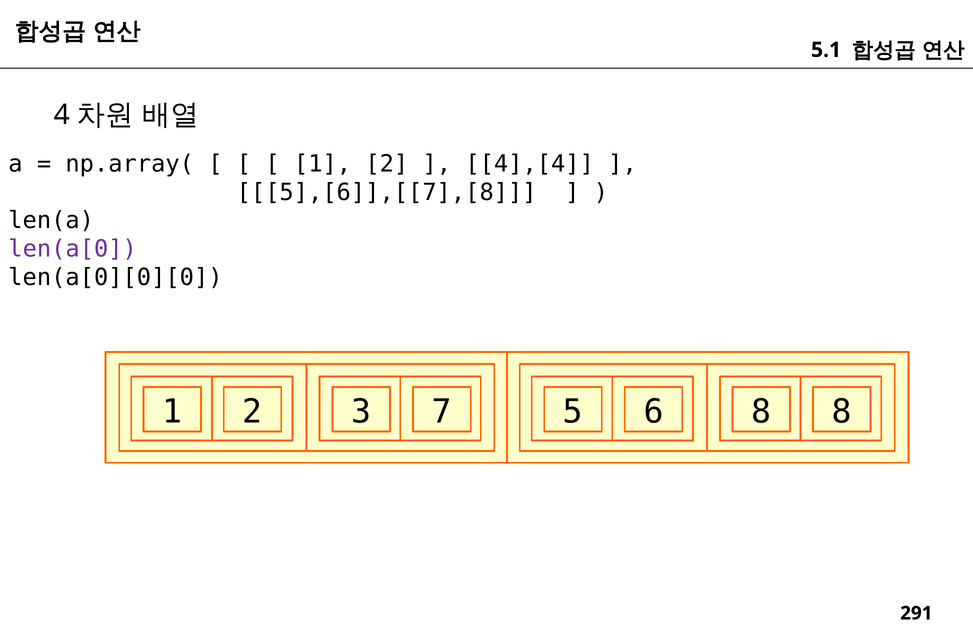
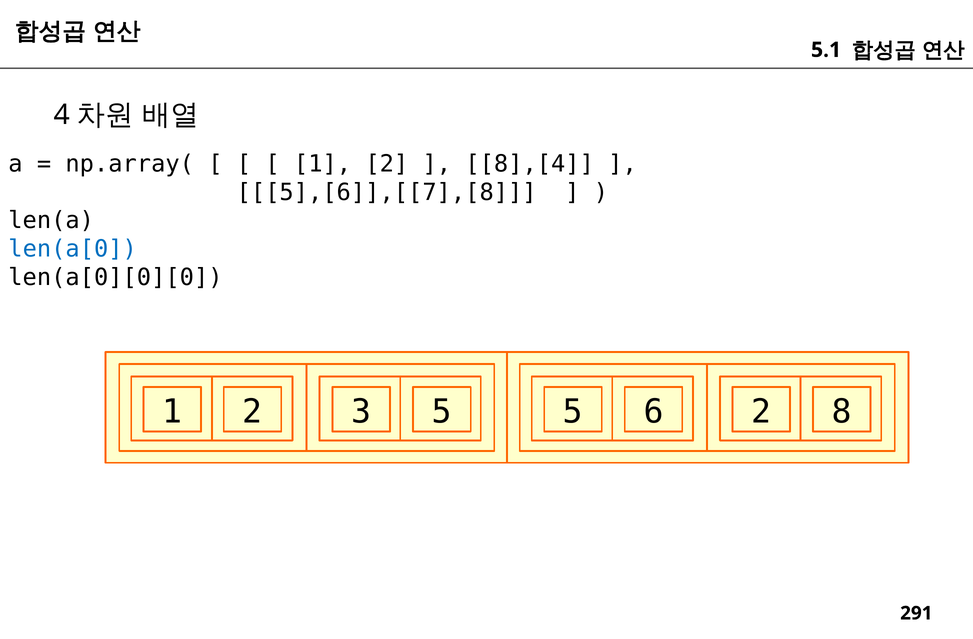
4],[4: 4],[4 -> 8],[4
len(a[0 colour: purple -> blue
3 7: 7 -> 5
6 8: 8 -> 2
